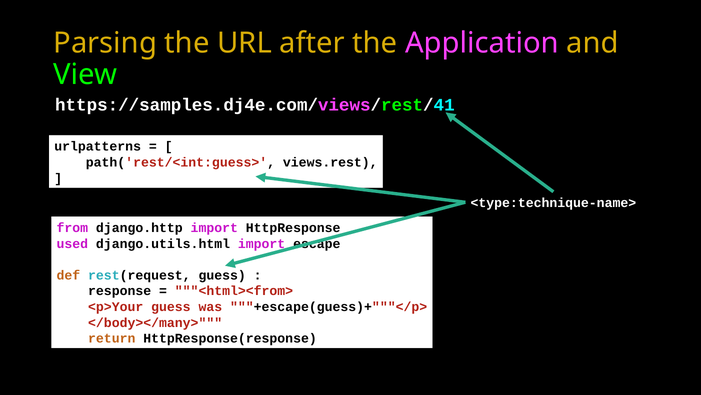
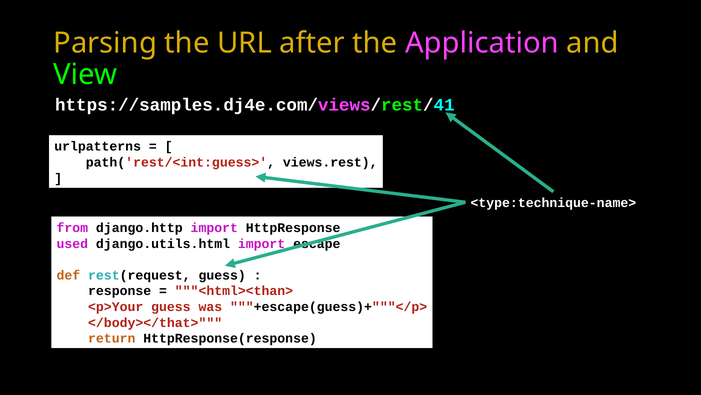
<html><from>: <html><from> -> <html><than>
</body></many>: </body></many> -> </body></that>
